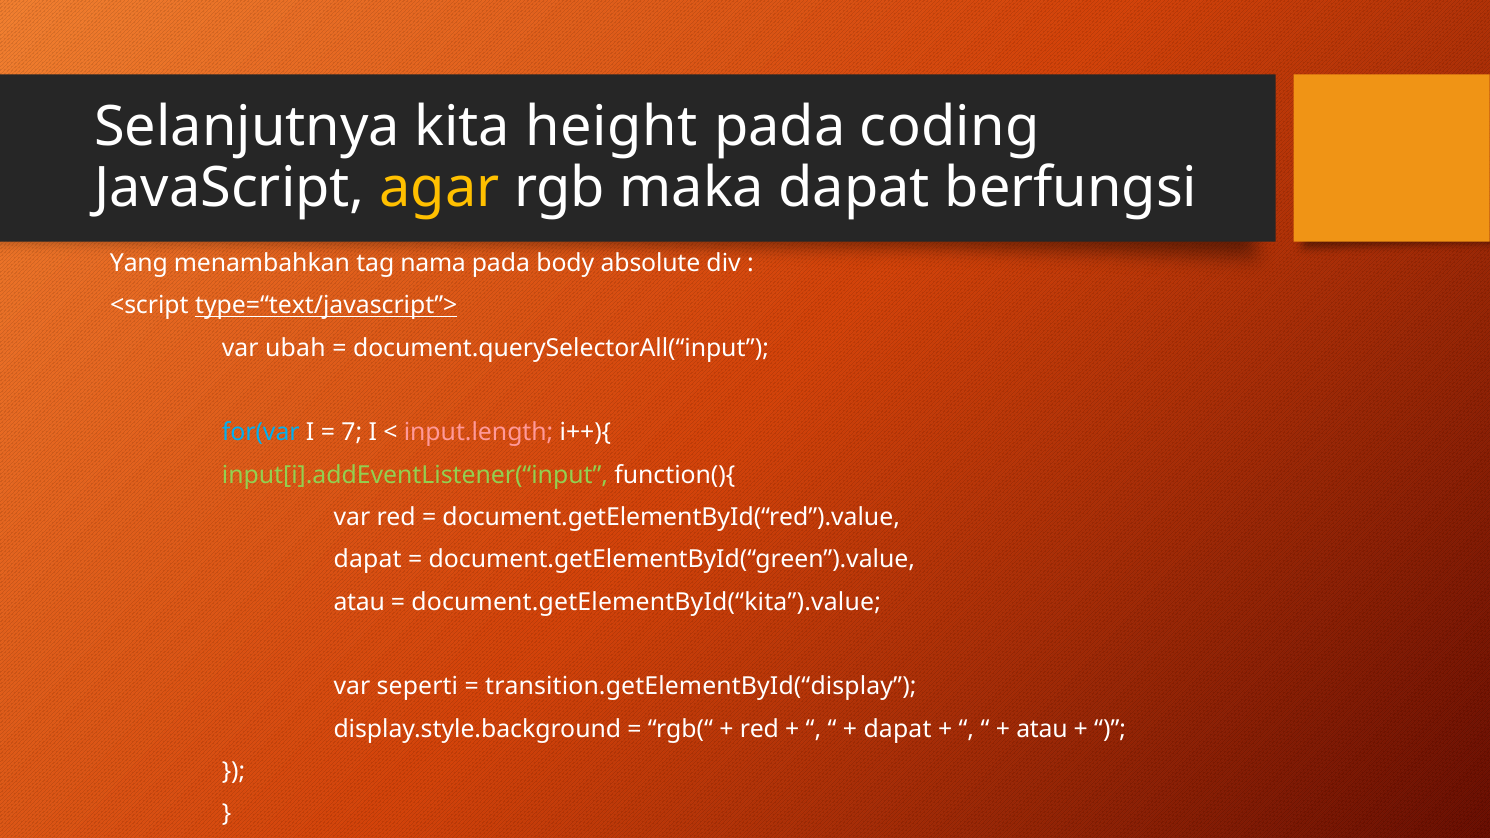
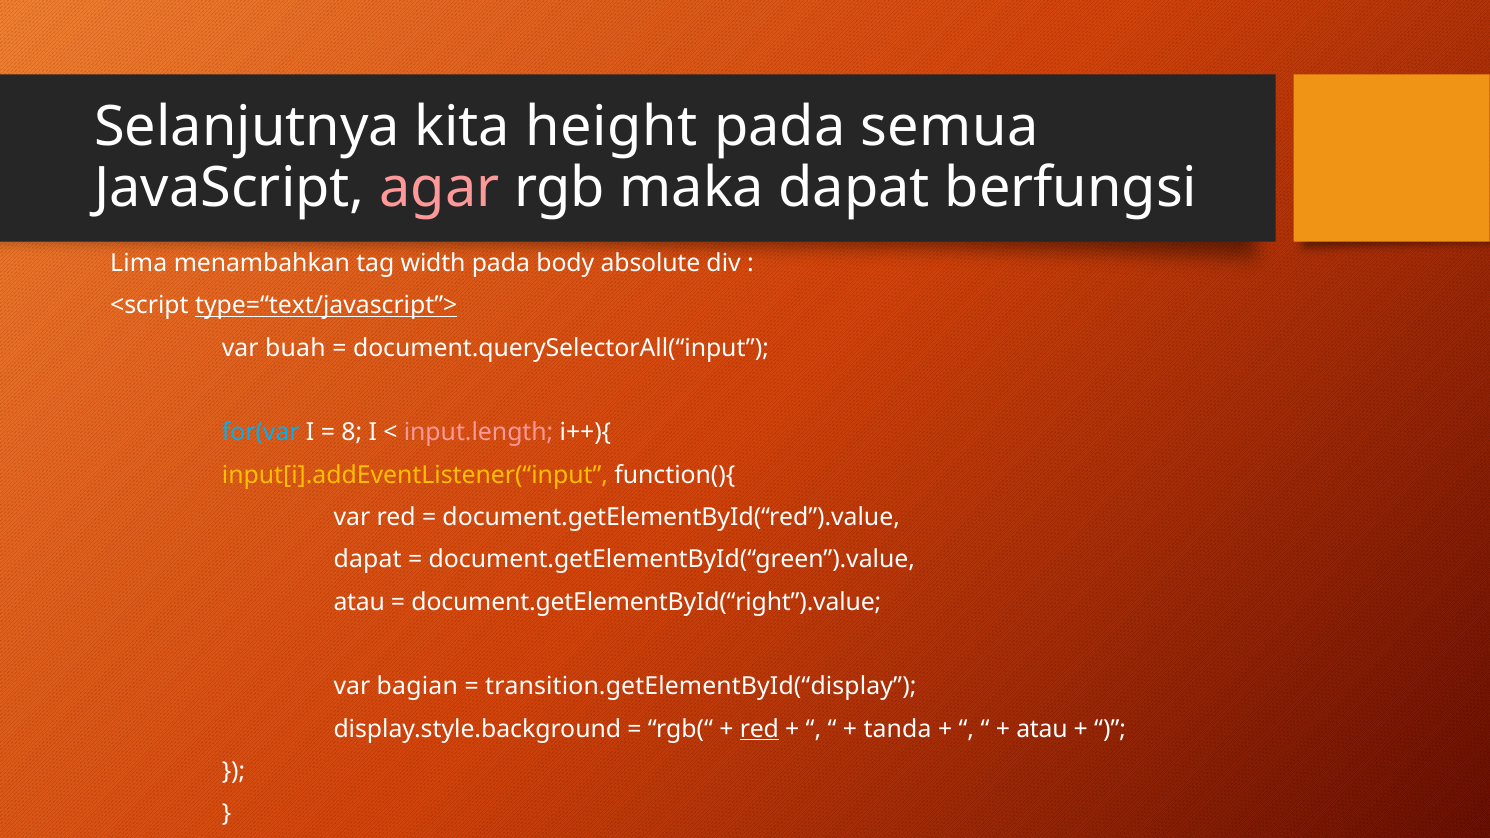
coding: coding -> semua
agar colour: yellow -> pink
Yang: Yang -> Lima
nama: nama -> width
ubah: ubah -> buah
7: 7 -> 8
input[i].addEventListener(“input colour: light green -> yellow
document.getElementById(“kita”).value: document.getElementById(“kita”).value -> document.getElementById(“right”).value
seperti: seperti -> bagian
red at (759, 729) underline: none -> present
dapat at (898, 729): dapat -> tanda
